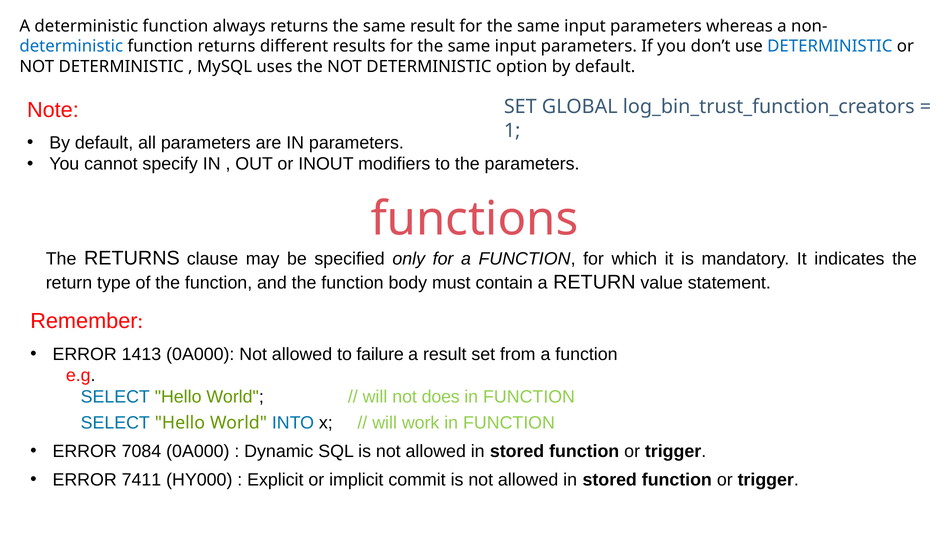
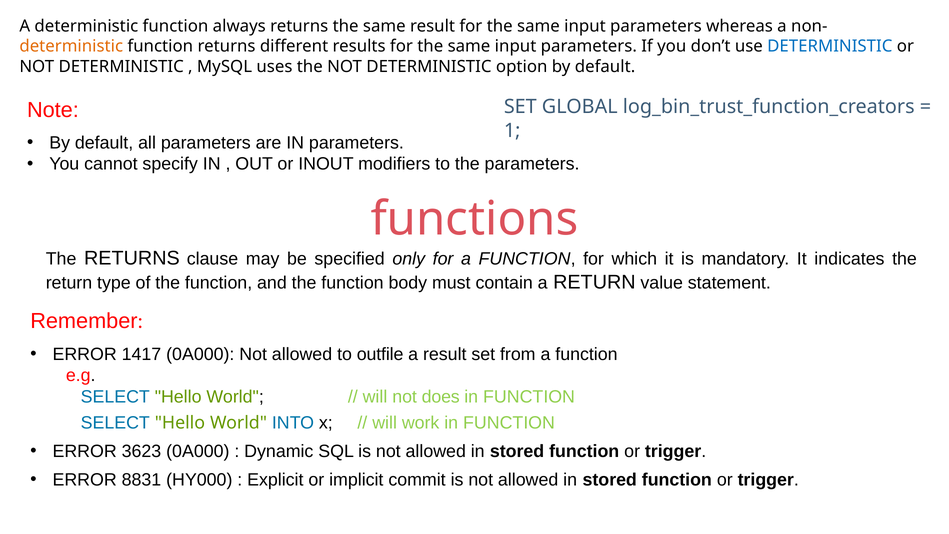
deterministic at (71, 46) colour: blue -> orange
1413: 1413 -> 1417
failure: failure -> outfile
7084: 7084 -> 3623
7411: 7411 -> 8831
